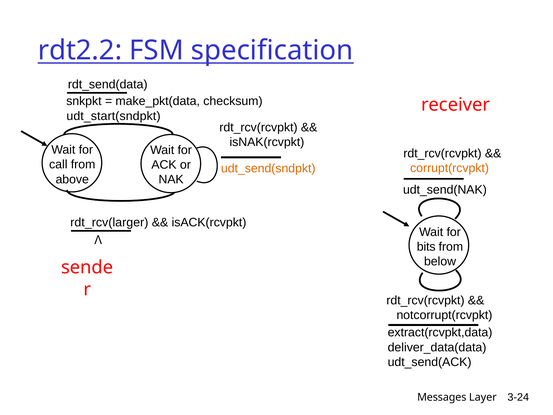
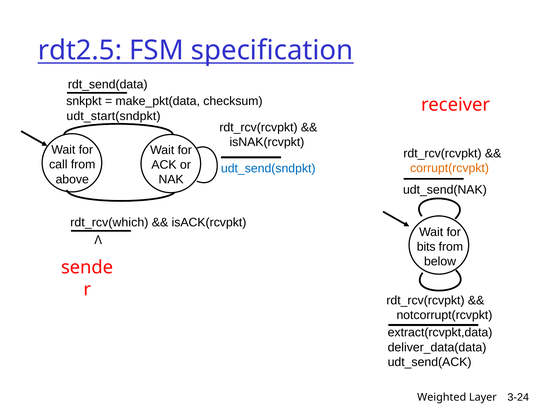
rdt2.2: rdt2.2 -> rdt2.5
udt_send(sndpkt colour: orange -> blue
rdt_rcv(larger: rdt_rcv(larger -> rdt_rcv(which
Messages: Messages -> Weighted
